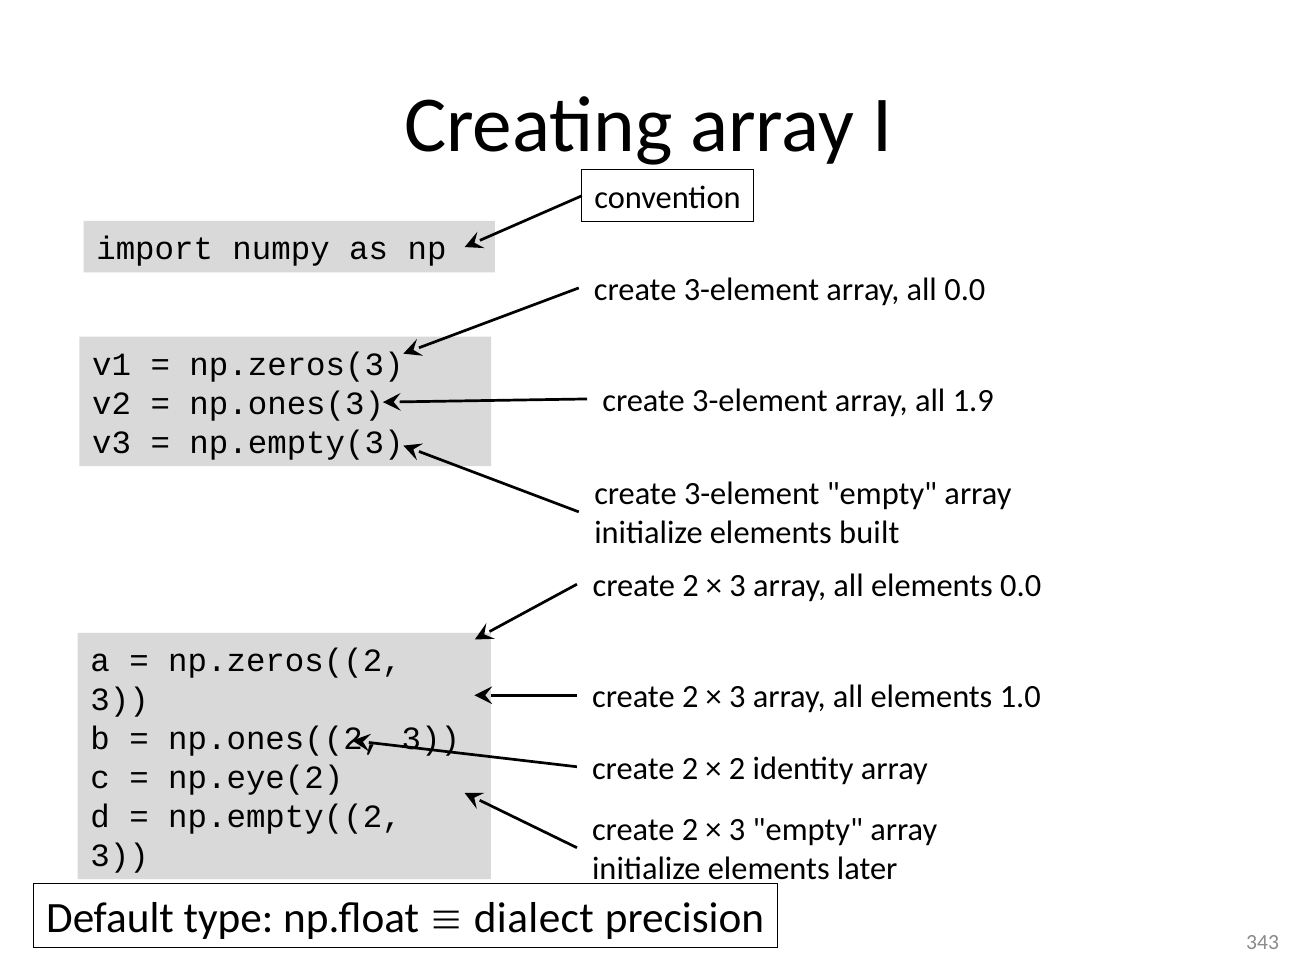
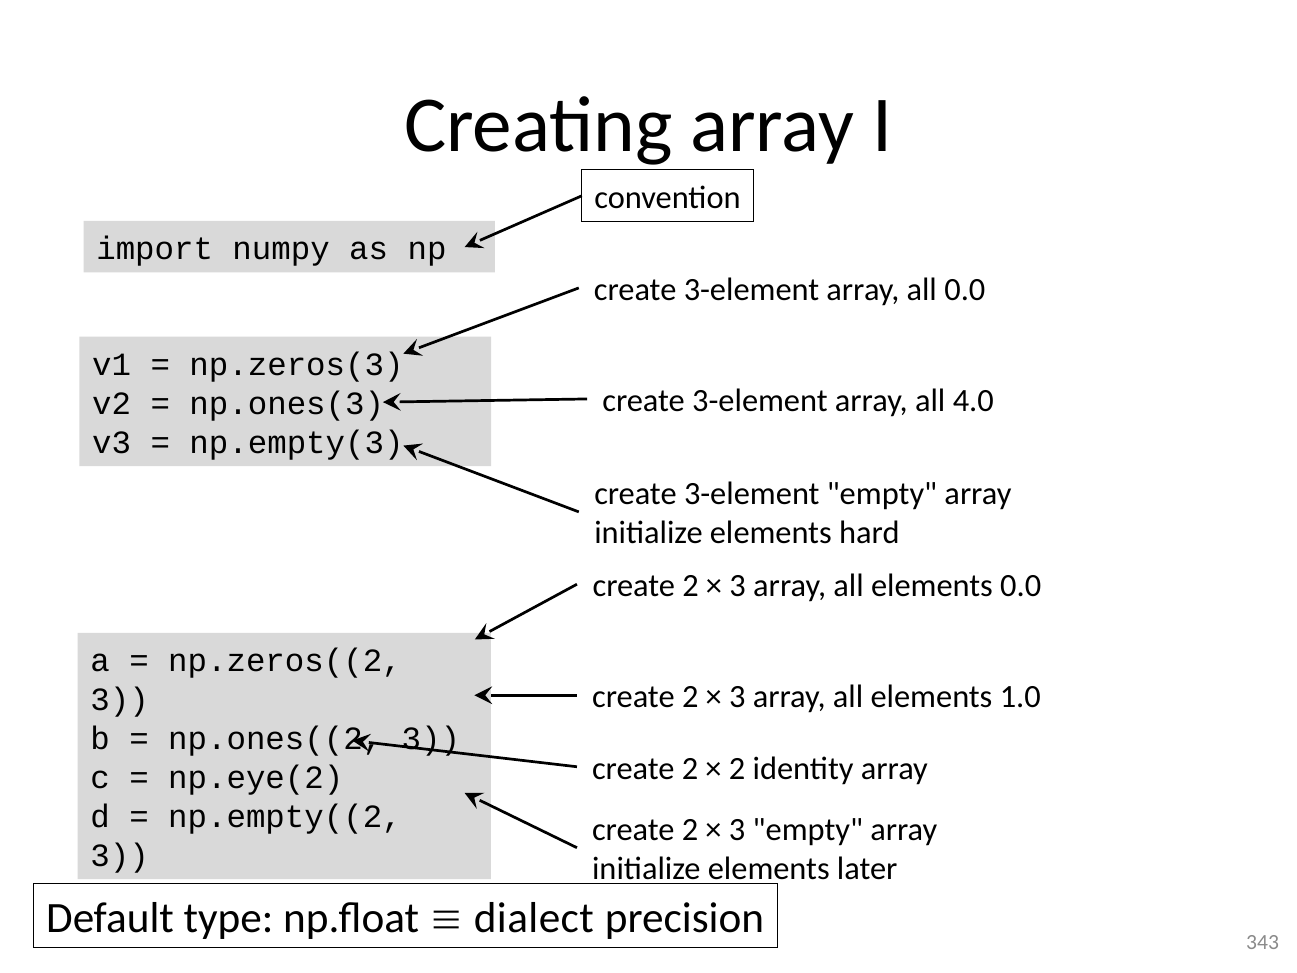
1.9: 1.9 -> 4.0
built: built -> hard
